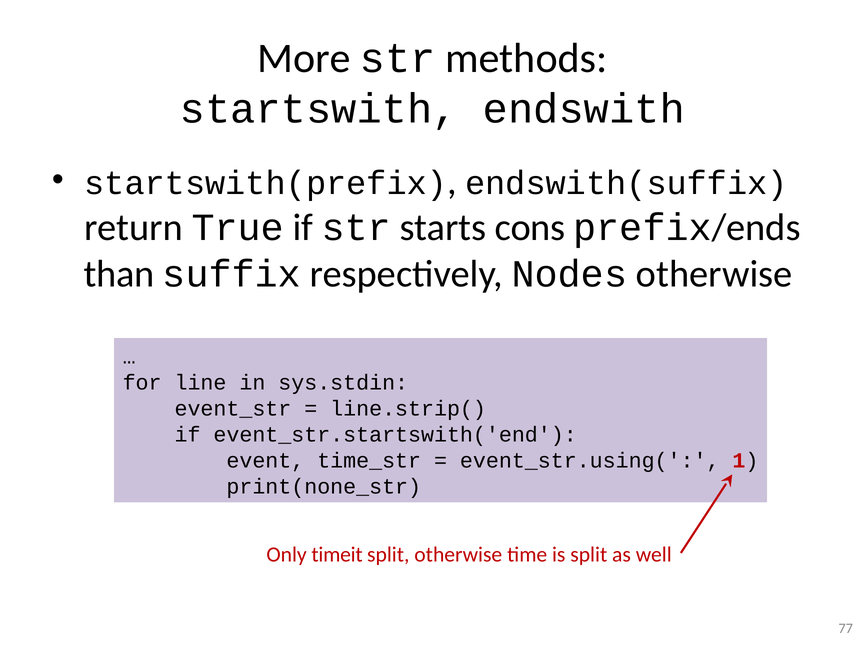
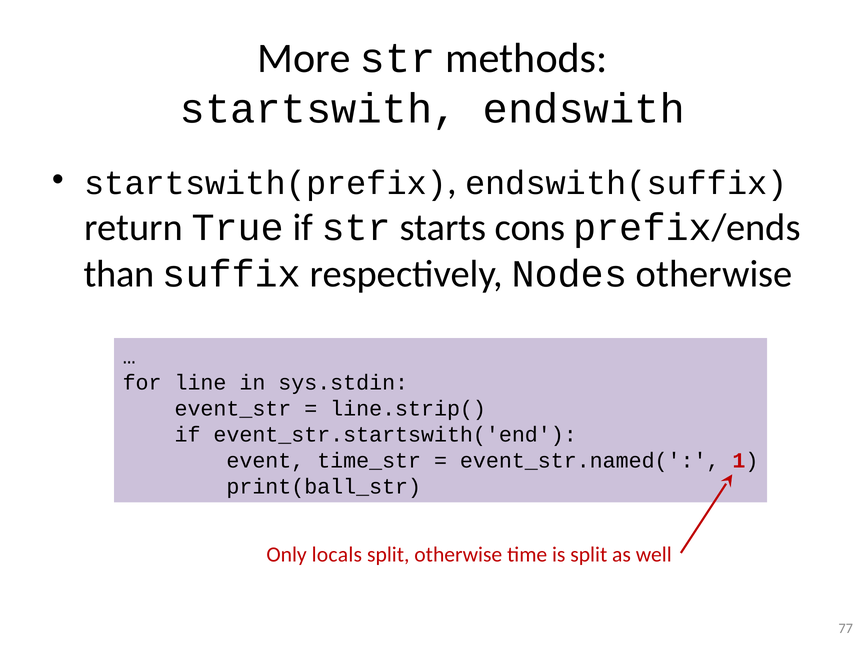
event_str.using(: event_str.using( -> event_str.named(
print(none_str: print(none_str -> print(ball_str
timeit: timeit -> locals
